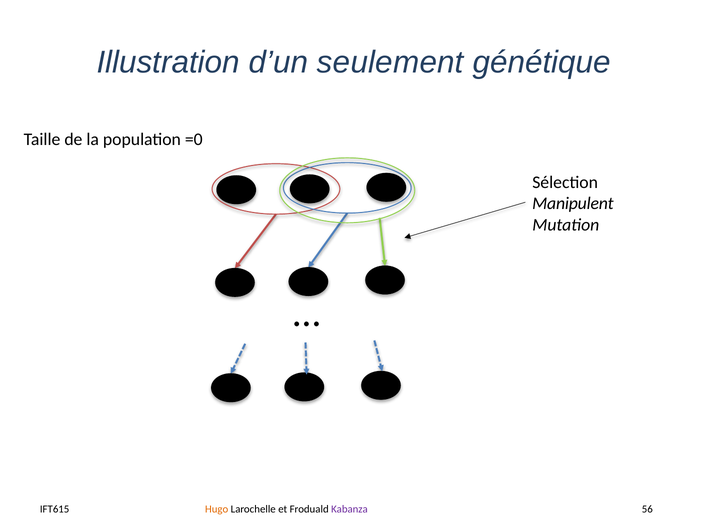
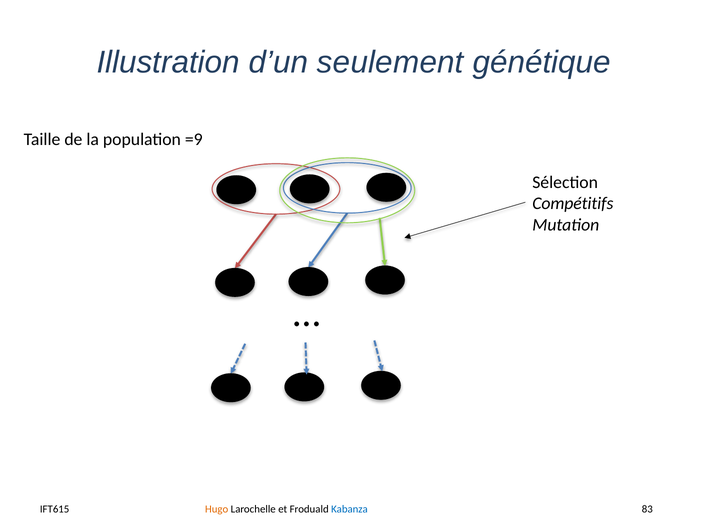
=0: =0 -> =9
Manipulent: Manipulent -> Compétitifs
Kabanza colour: purple -> blue
56: 56 -> 83
